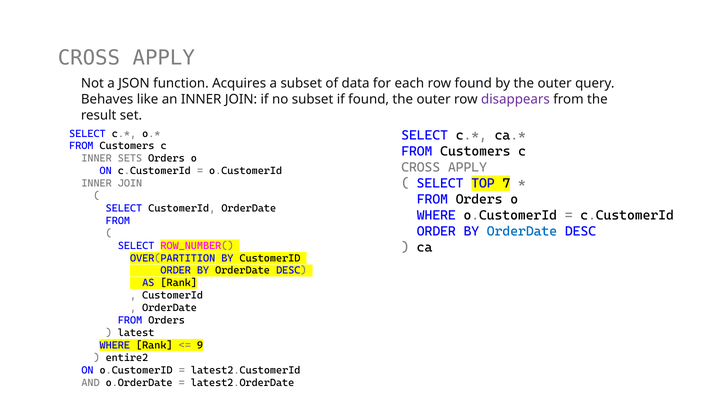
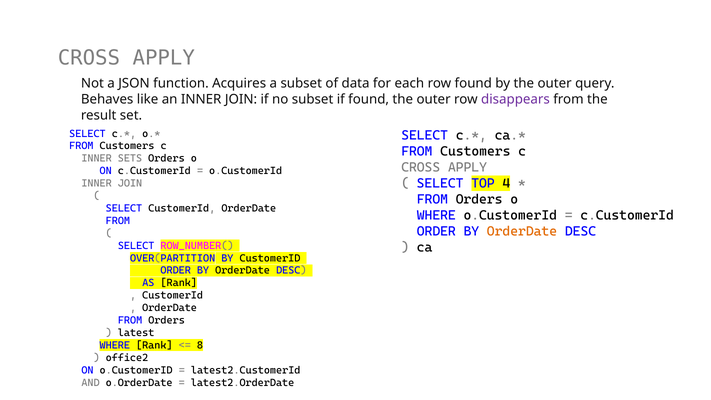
7: 7 -> 4
OrderDate at (522, 232) colour: blue -> orange
9: 9 -> 8
entire2: entire2 -> office2
